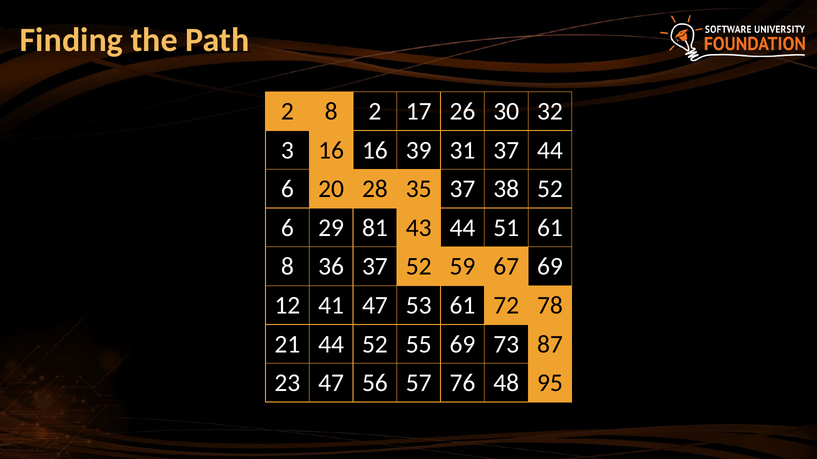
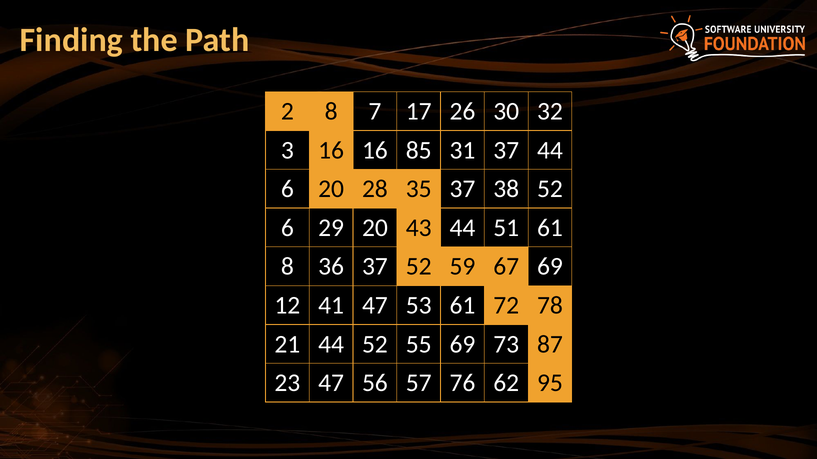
8 2: 2 -> 7
39: 39 -> 85
29 81: 81 -> 20
48: 48 -> 62
